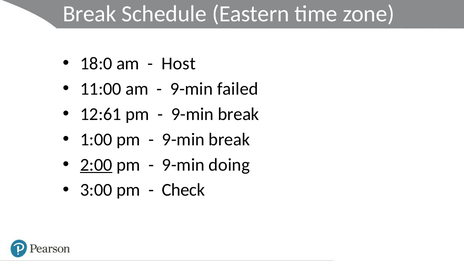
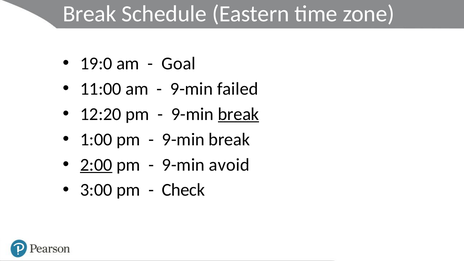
18:0: 18:0 -> 19:0
Host: Host -> Goal
12:61: 12:61 -> 12:20
break at (239, 114) underline: none -> present
doing: doing -> avoid
